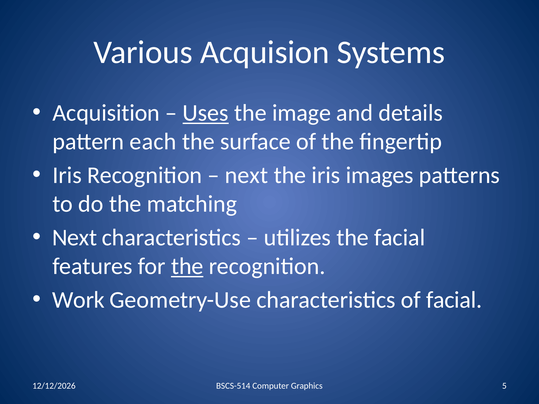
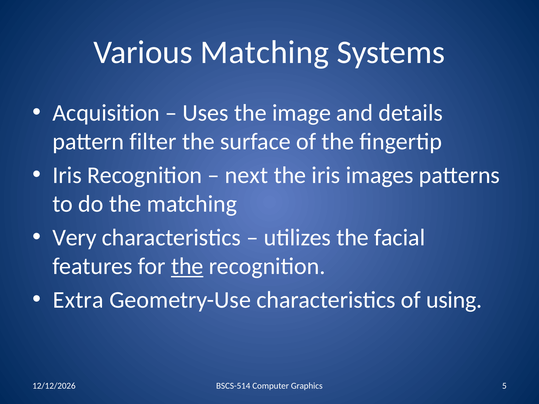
Various Acquision: Acquision -> Matching
Uses underline: present -> none
each: each -> filter
Next at (75, 238): Next -> Very
Work: Work -> Extra
of facial: facial -> using
